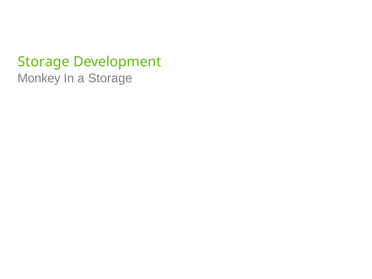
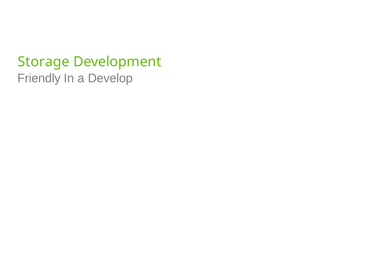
Monkey: Monkey -> Friendly
a Storage: Storage -> Develop
